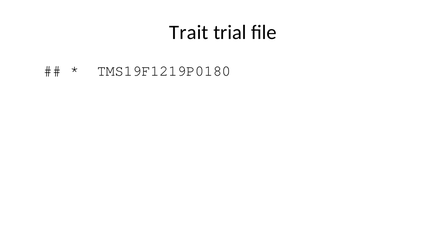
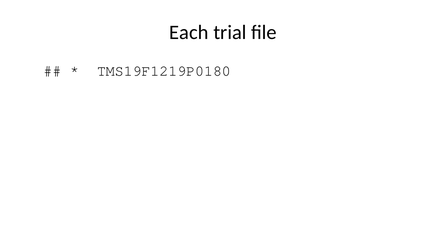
Trait: Trait -> Each
